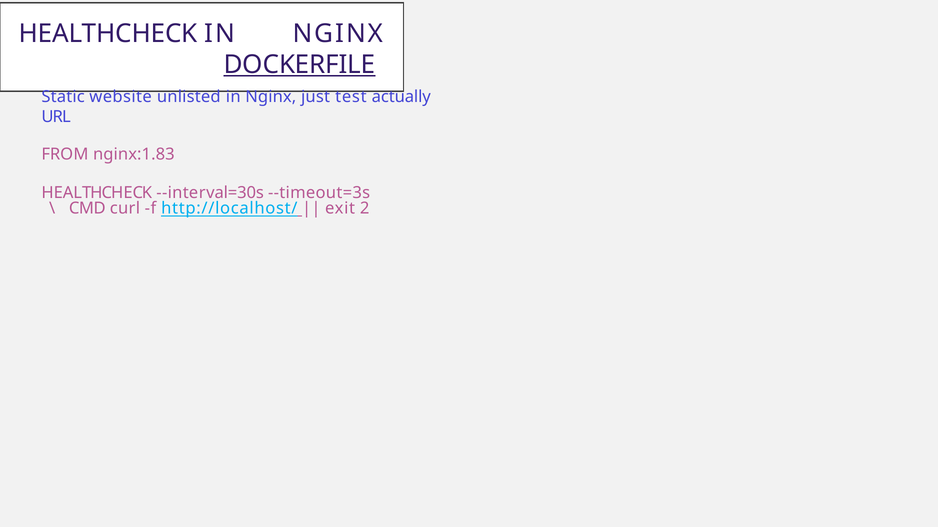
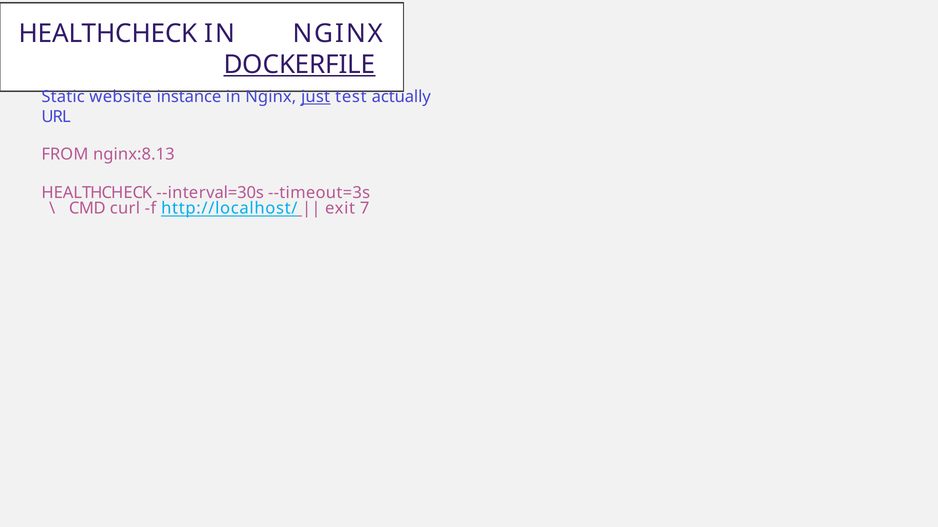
unlisted: unlisted -> instance
just underline: none -> present
nginx:1.83: nginx:1.83 -> nginx:8.13
2: 2 -> 7
